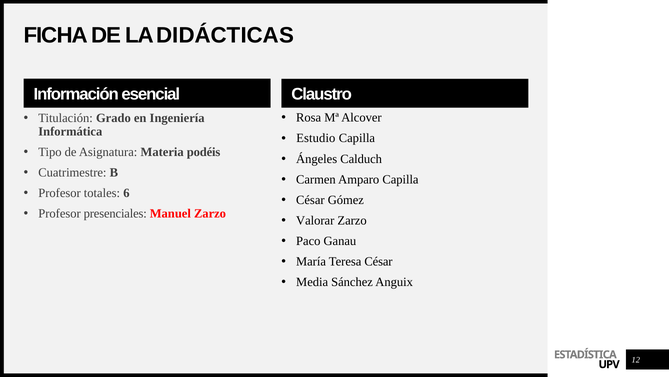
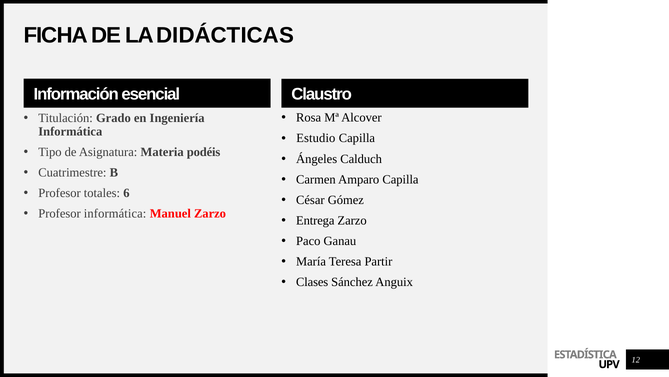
Profesor presenciales: presenciales -> informática
Valorar: Valorar -> Entrega
Teresa César: César -> Partir
Media: Media -> Clases
